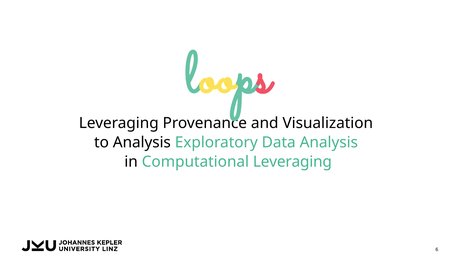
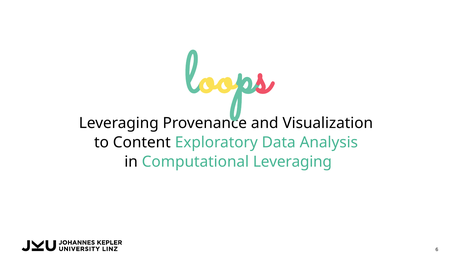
to Analysis: Analysis -> Content
